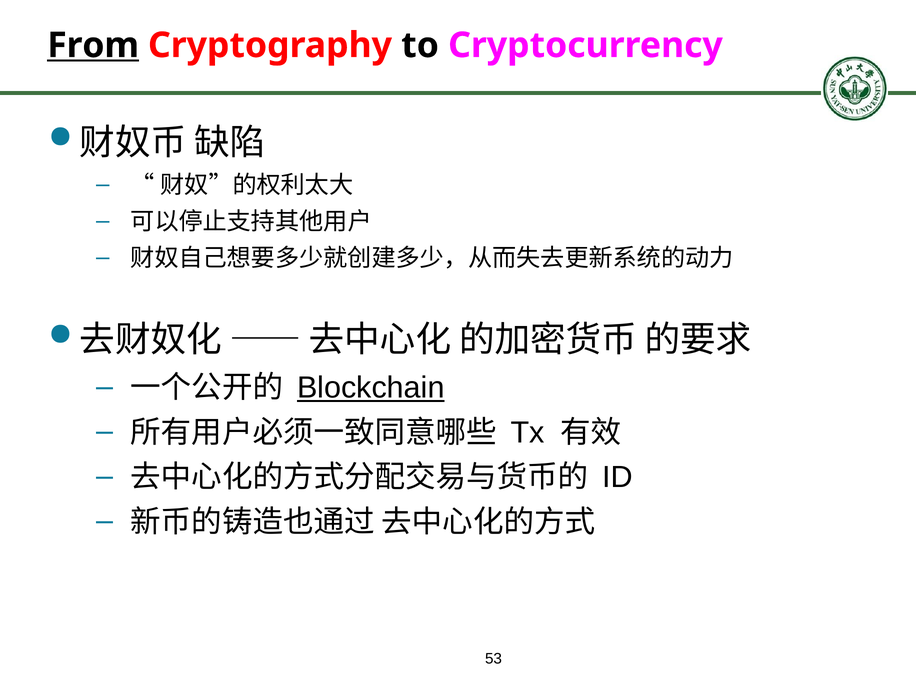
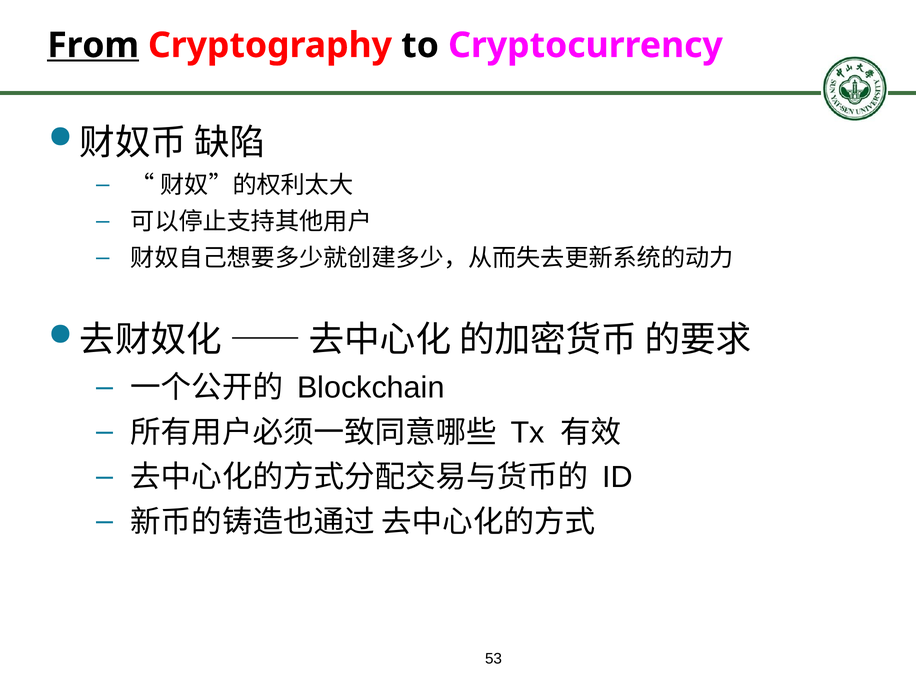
Blockchain underline: present -> none
